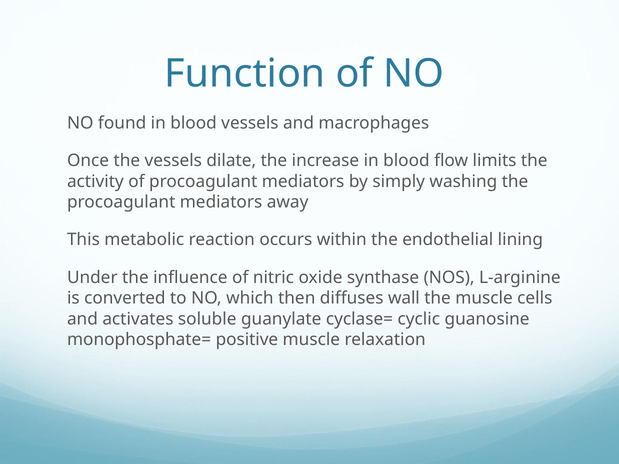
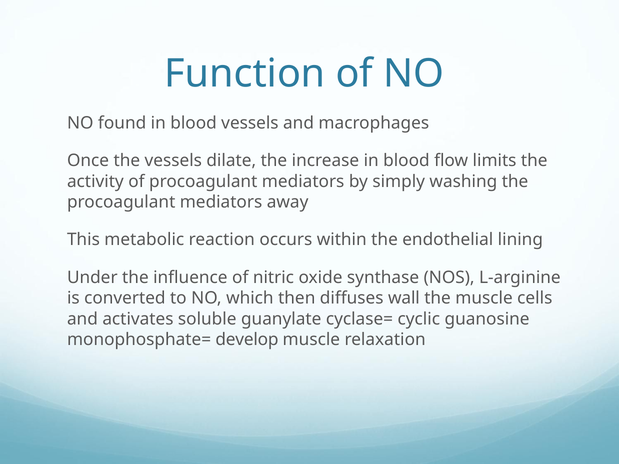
positive: positive -> develop
